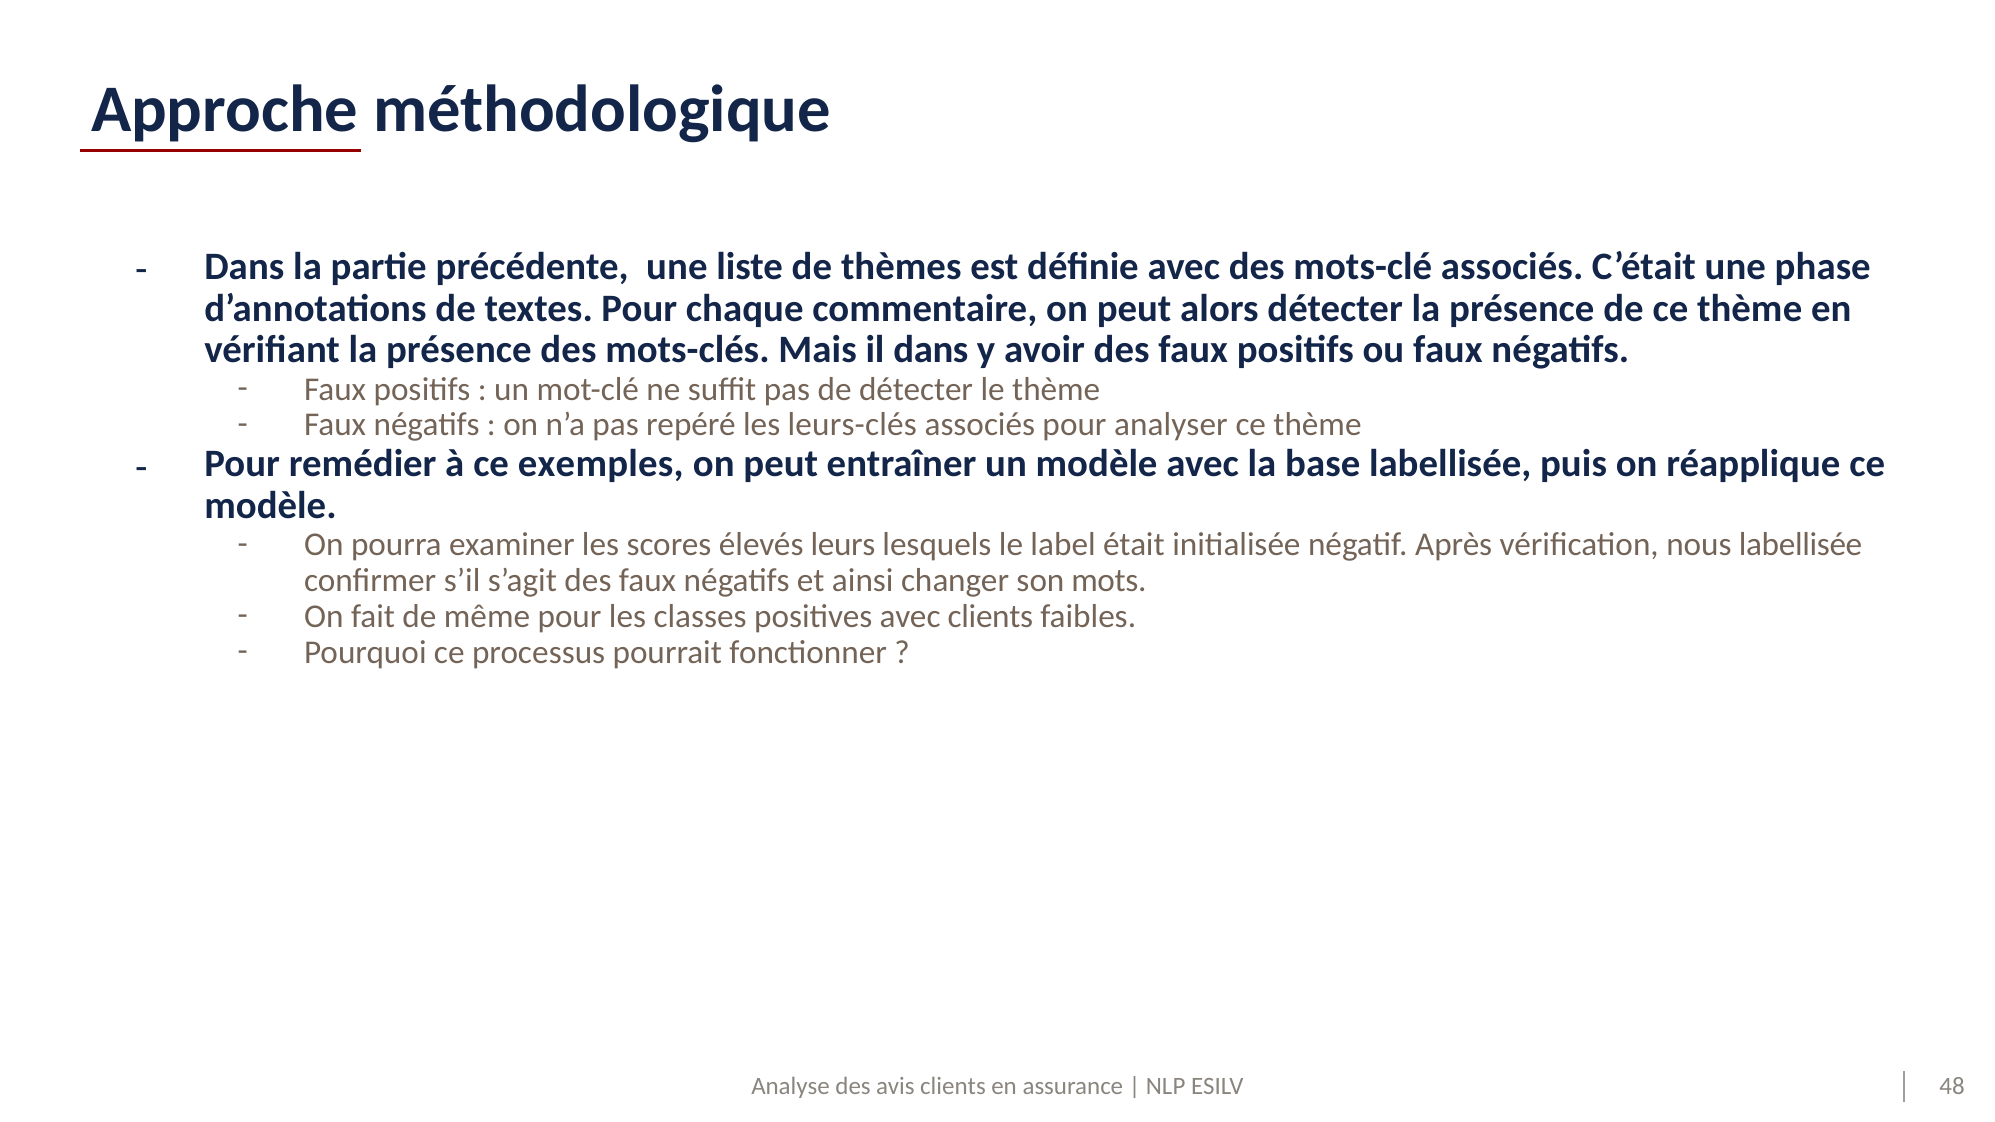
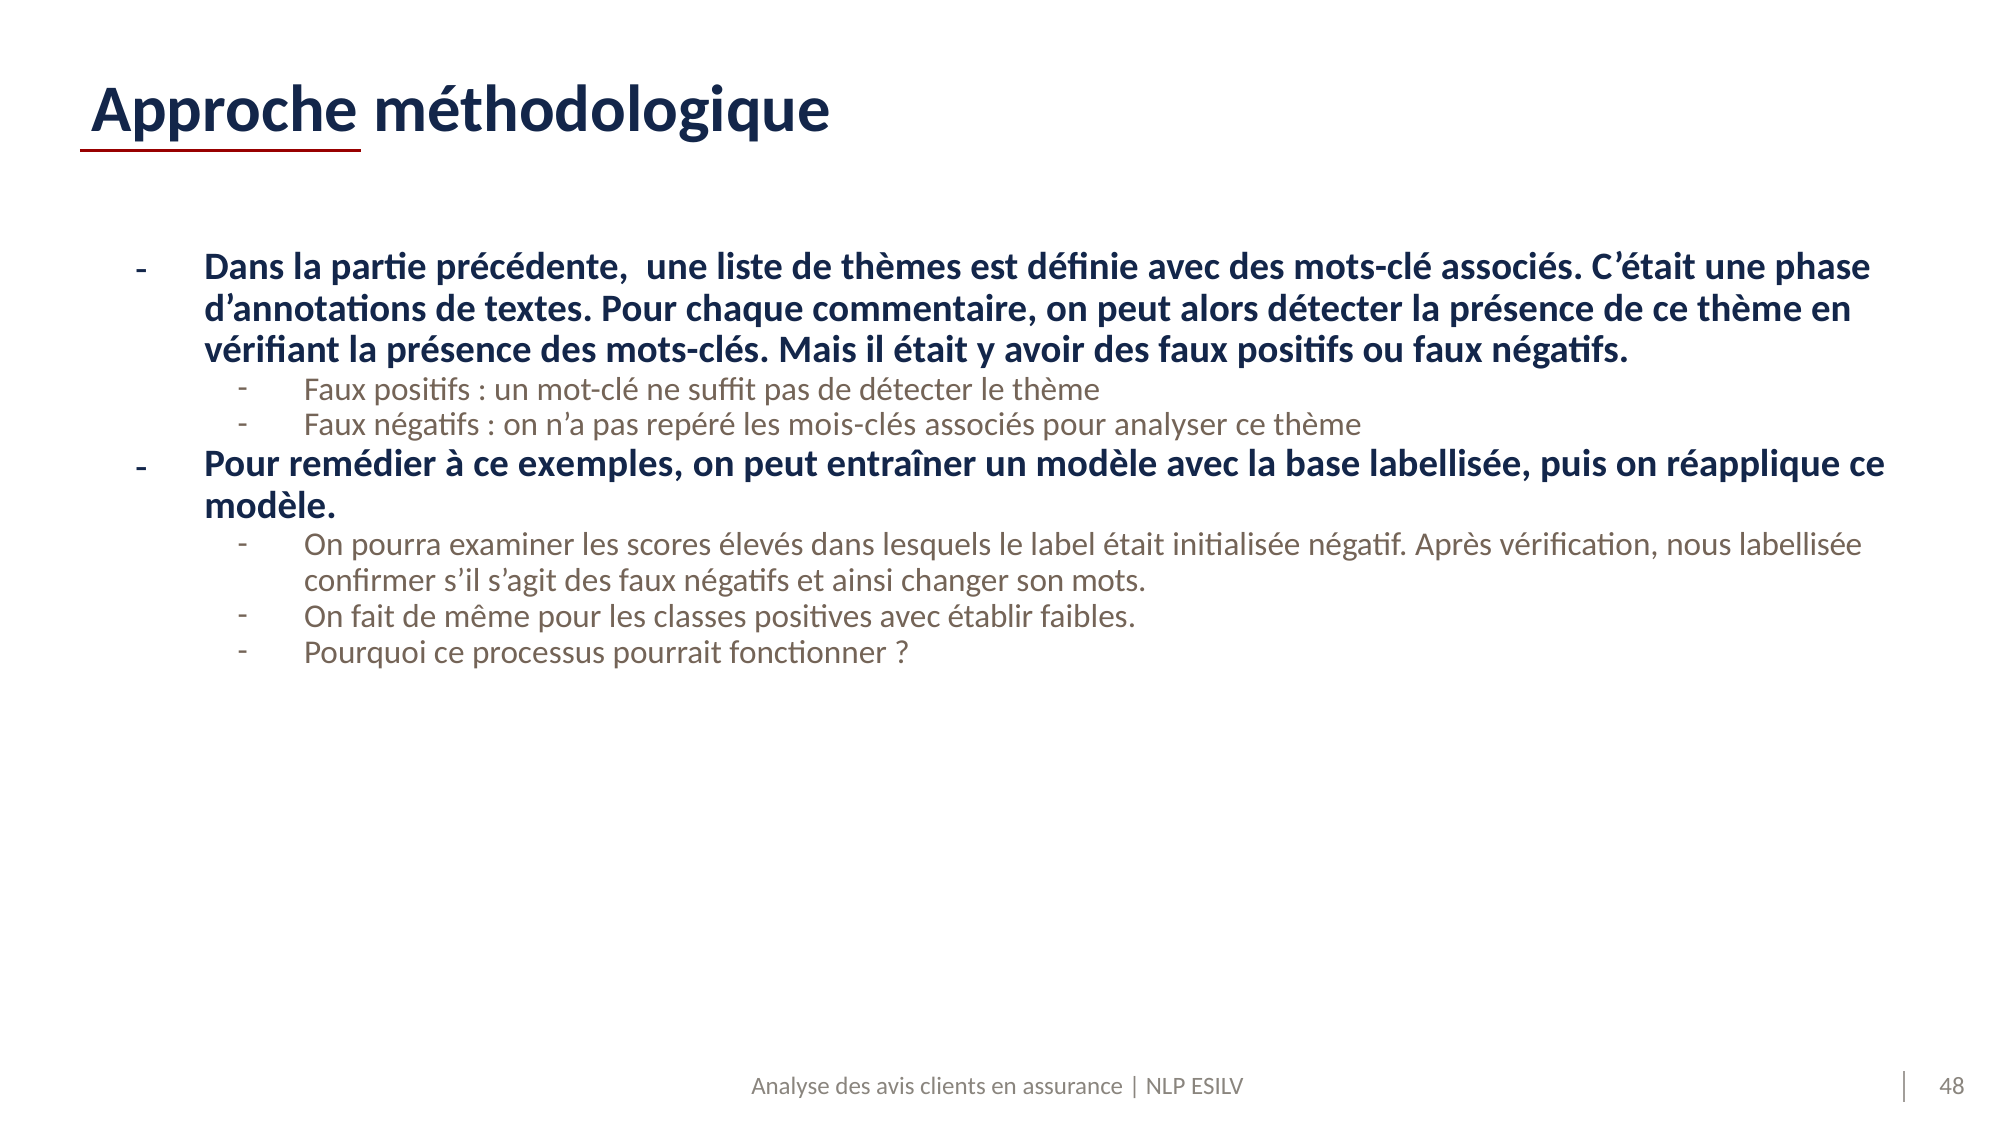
il dans: dans -> était
leurs-clés: leurs-clés -> mois-clés
élevés leurs: leurs -> dans
avec clients: clients -> établir
